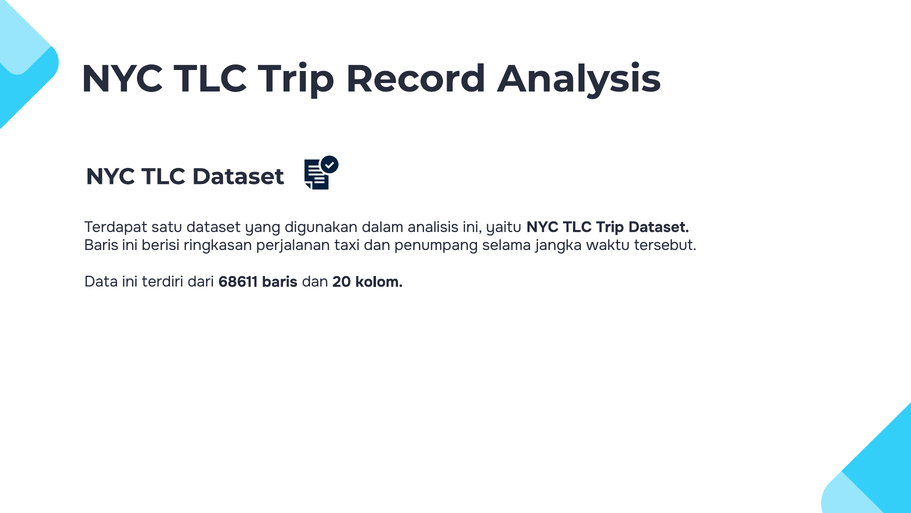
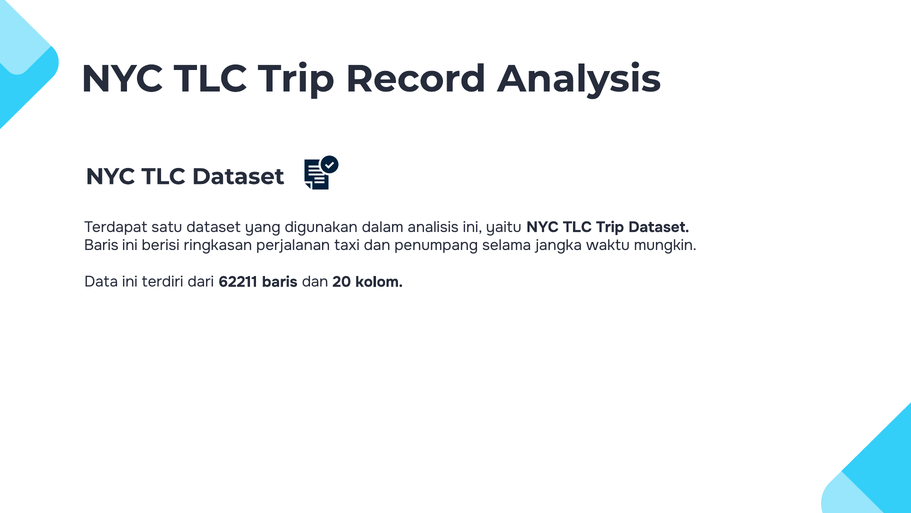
tersebut: tersebut -> mungkin
68611: 68611 -> 62211
